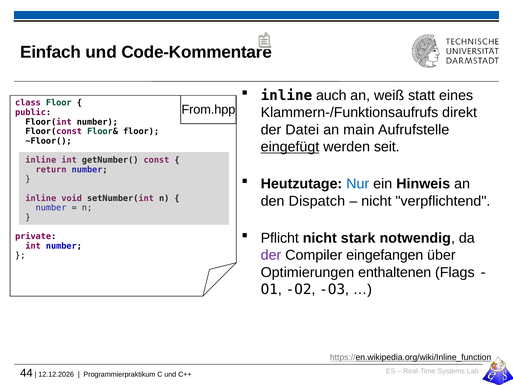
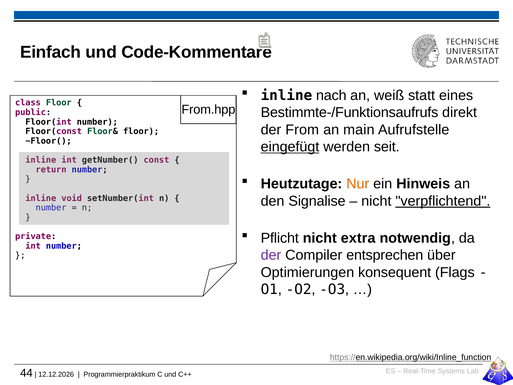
auch: auch -> nach
Klammern-/Funktionsaufrufs: Klammern-/Funktionsaufrufs -> Bestimmte-/Funktionsaufrufs
Datei: Datei -> From
Nur colour: blue -> orange
Dispatch: Dispatch -> Signalise
verpflichtend underline: none -> present
stark: stark -> extra
eingefangen: eingefangen -> entsprechen
enthaltenen: enthaltenen -> konsequent
